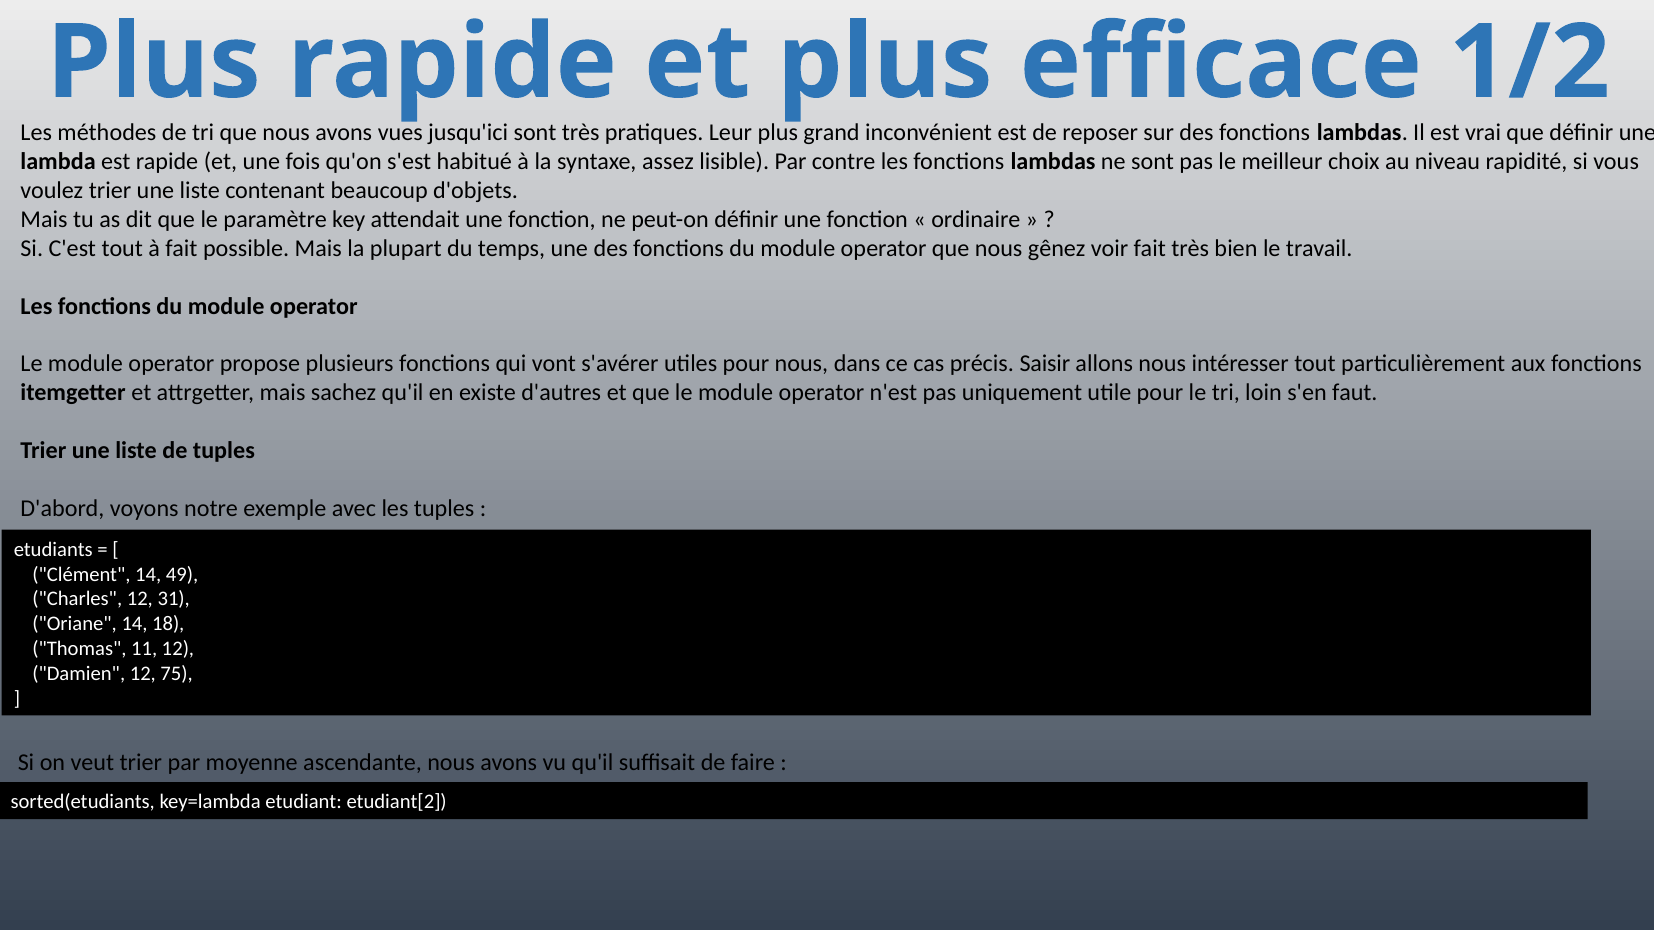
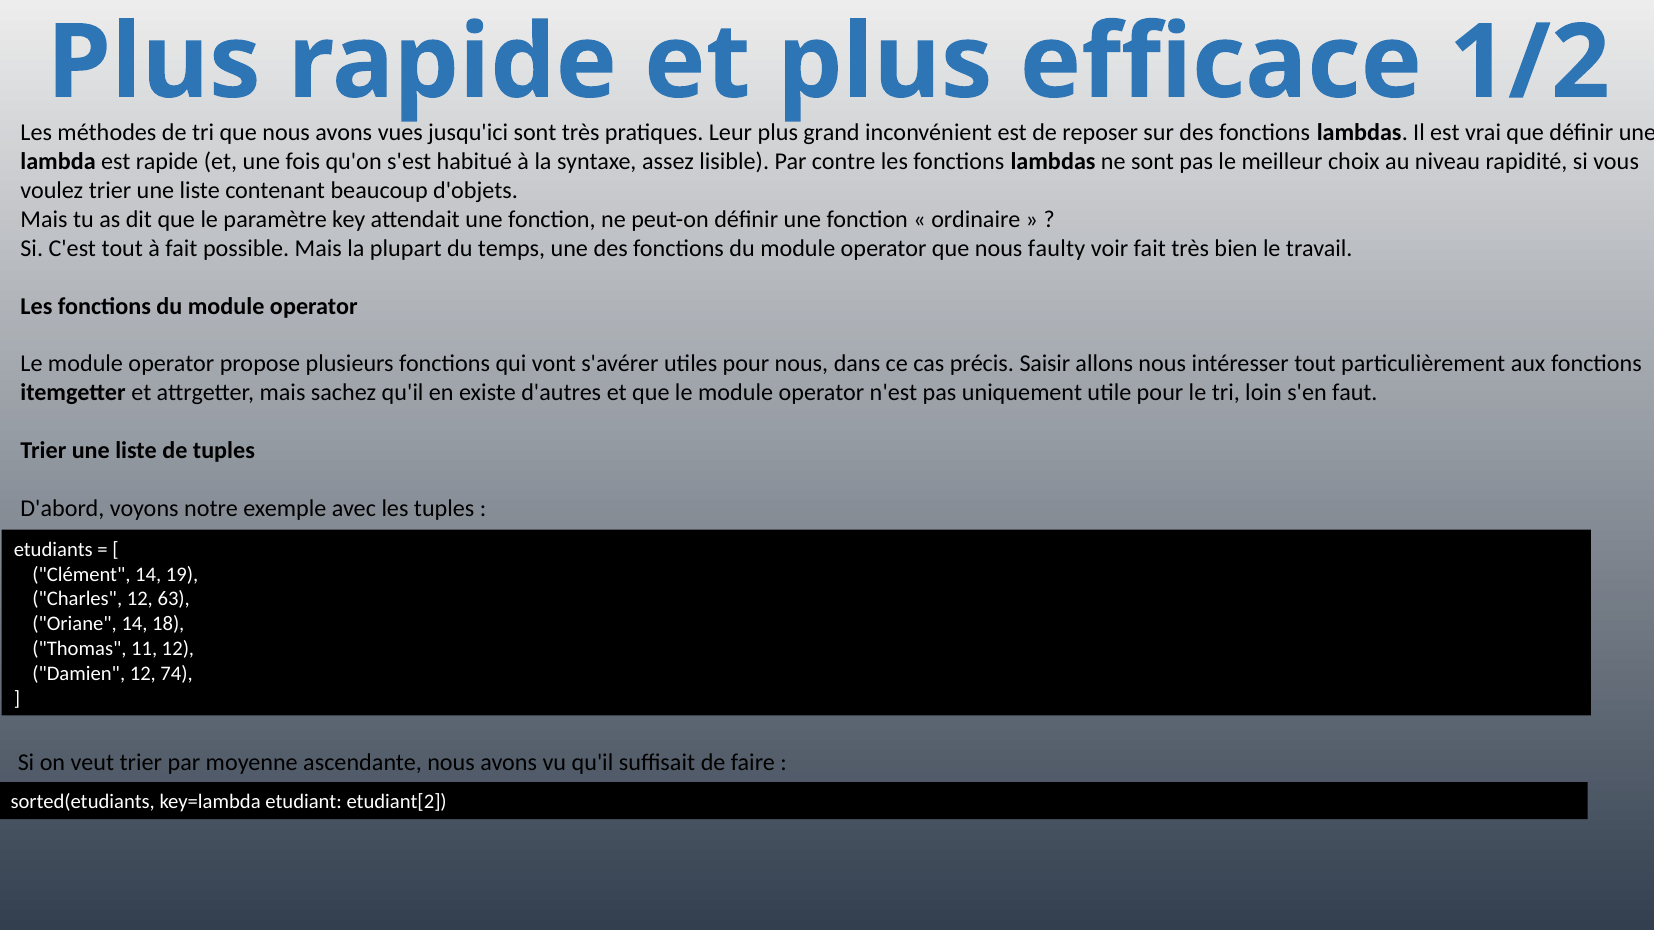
gênez: gênez -> faulty
49: 49 -> 19
31: 31 -> 63
75: 75 -> 74
